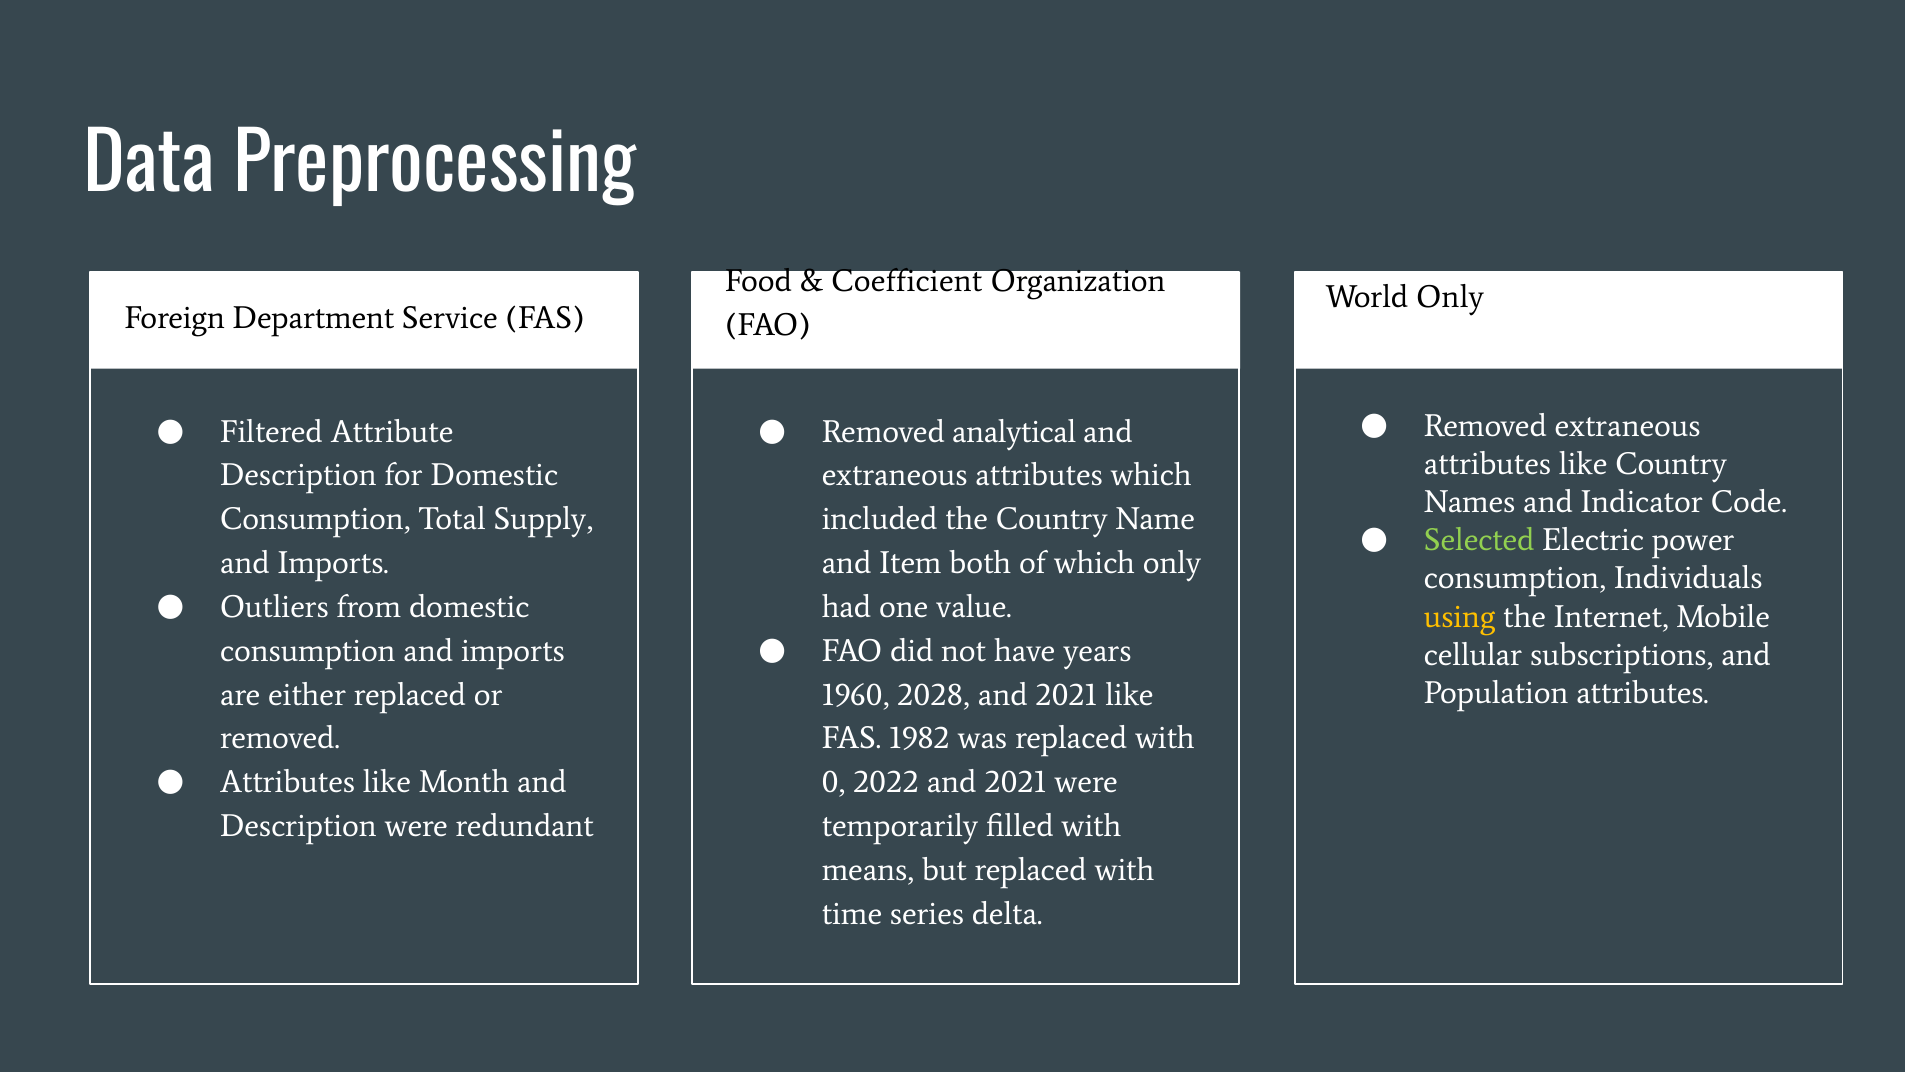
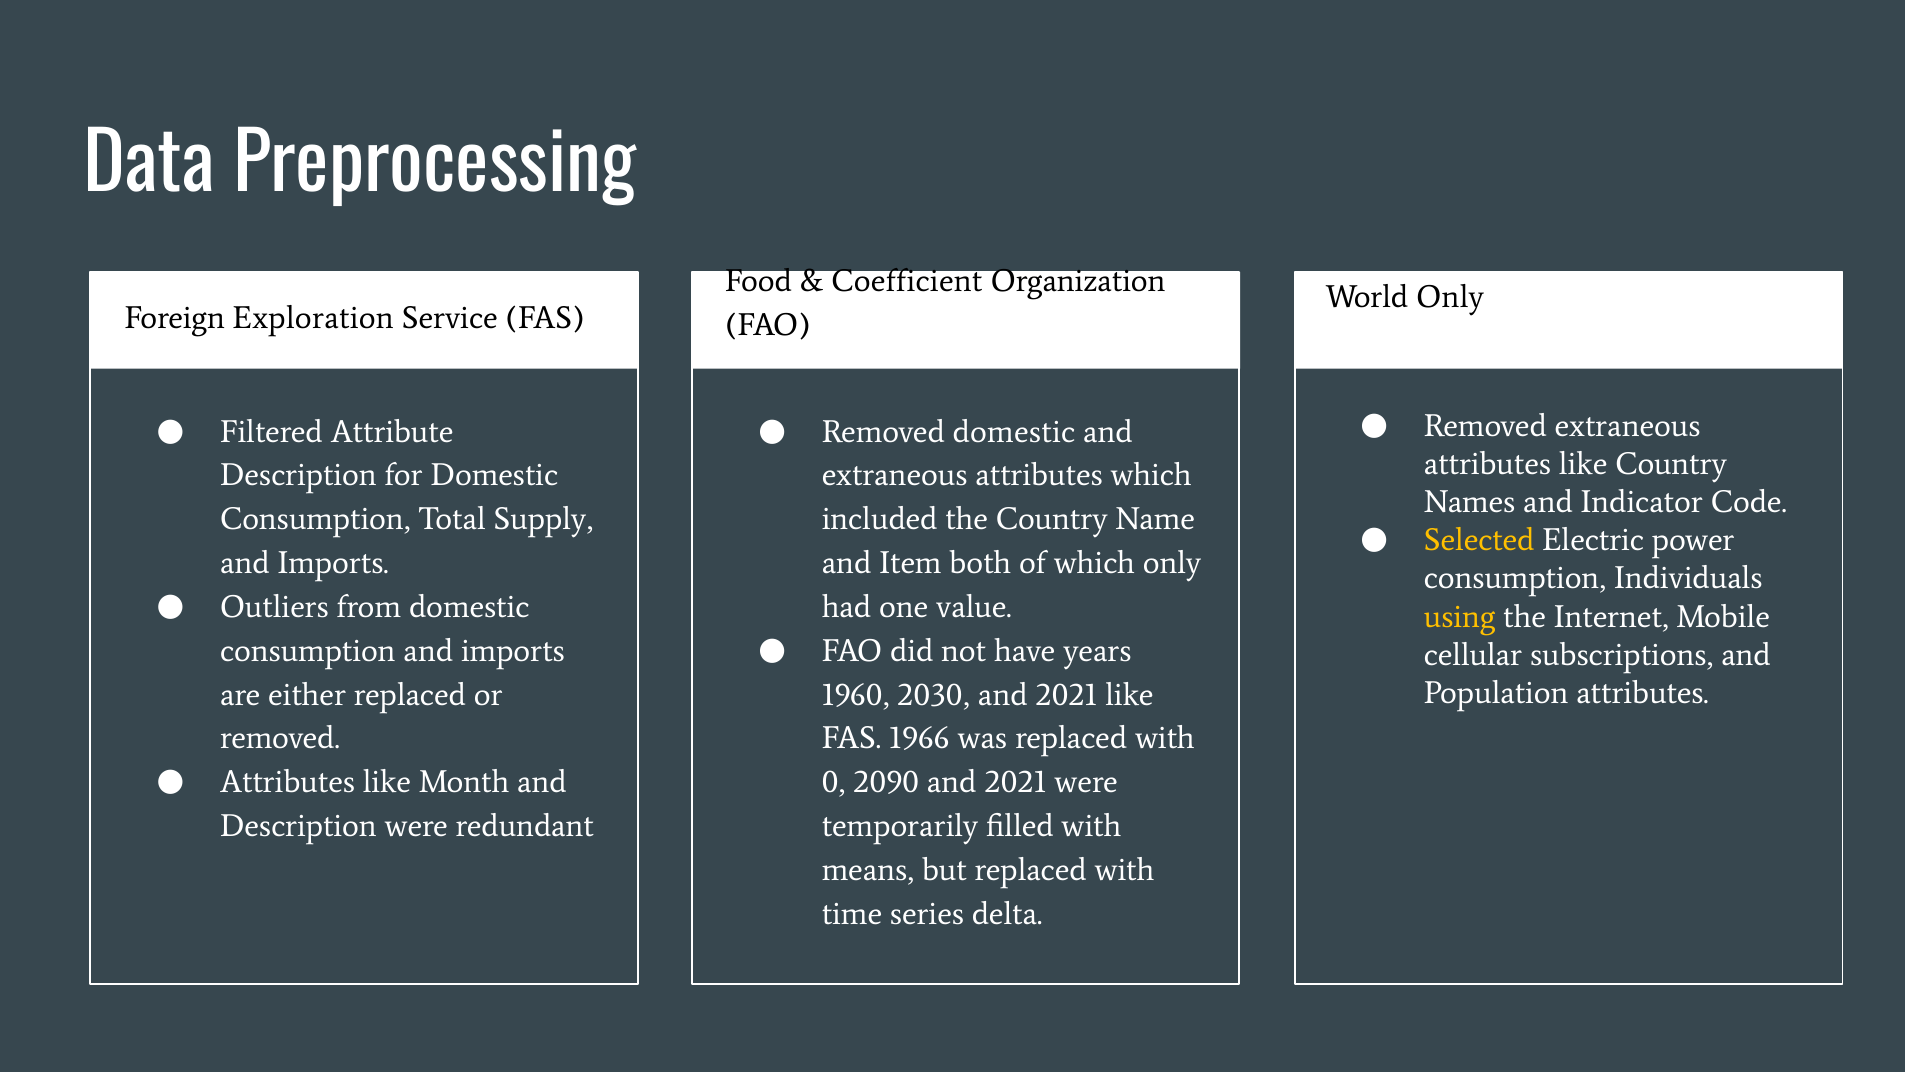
Department: Department -> Exploration
Removed analytical: analytical -> domestic
Selected colour: light green -> yellow
2028: 2028 -> 2030
1982: 1982 -> 1966
2022: 2022 -> 2090
